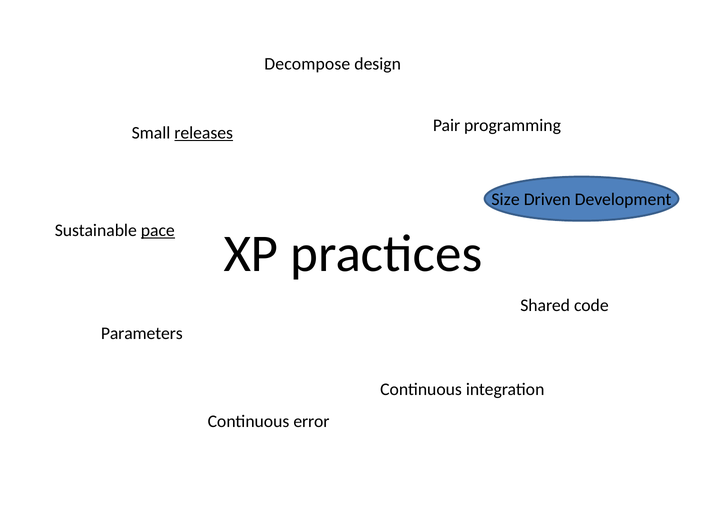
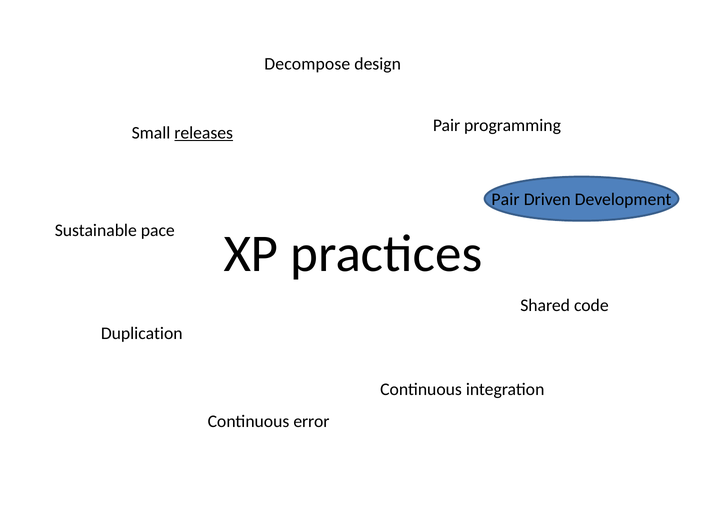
Size at (506, 200): Size -> Pair
pace underline: present -> none
Parameters: Parameters -> Duplication
